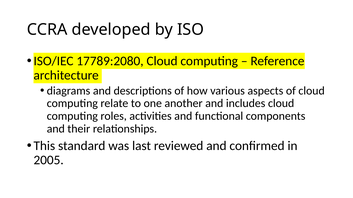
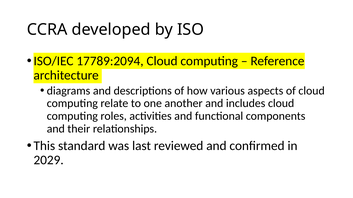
17789:2080: 17789:2080 -> 17789:2094
2005: 2005 -> 2029
